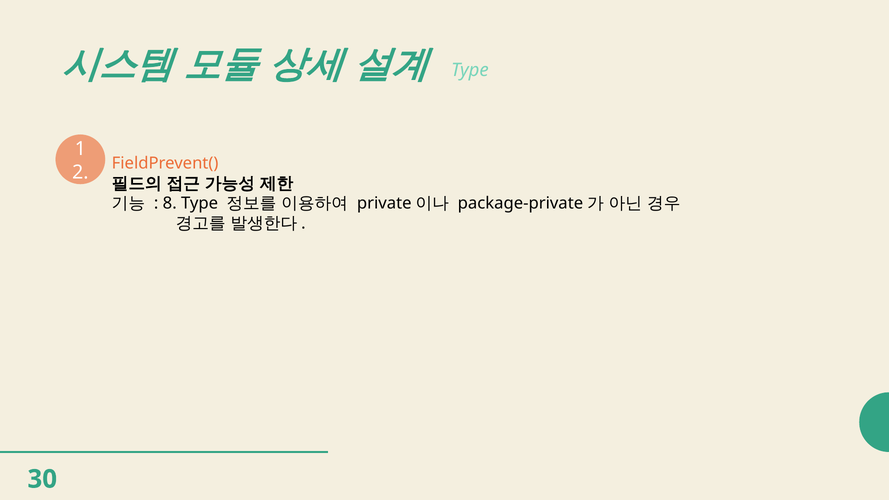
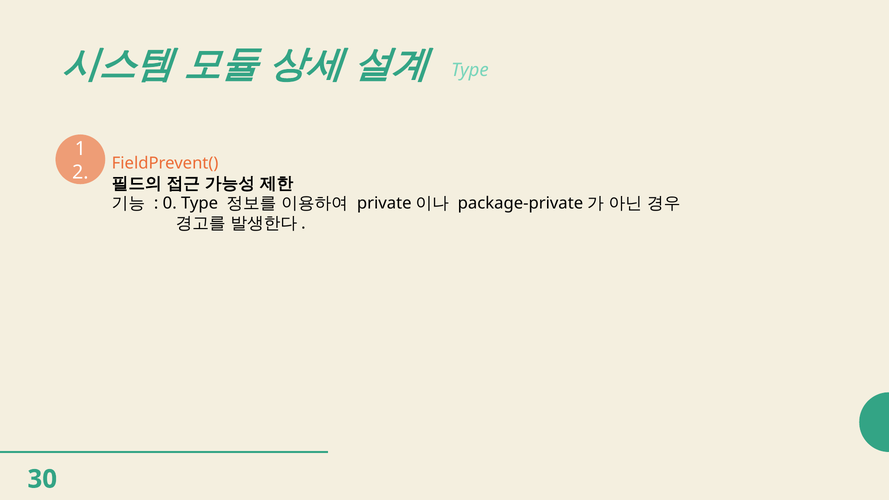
8: 8 -> 0
